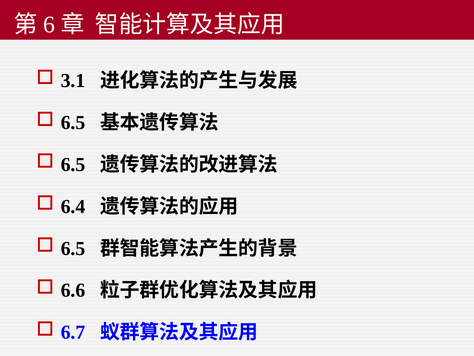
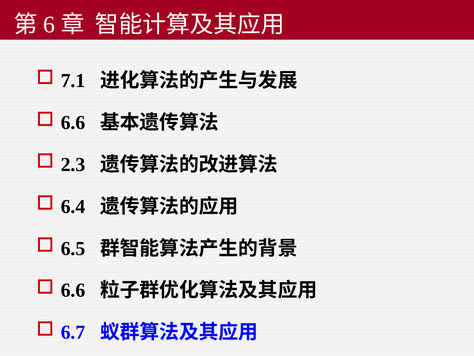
3.1: 3.1 -> 7.1
6.5 at (73, 123): 6.5 -> 6.6
6.5 at (73, 164): 6.5 -> 2.3
